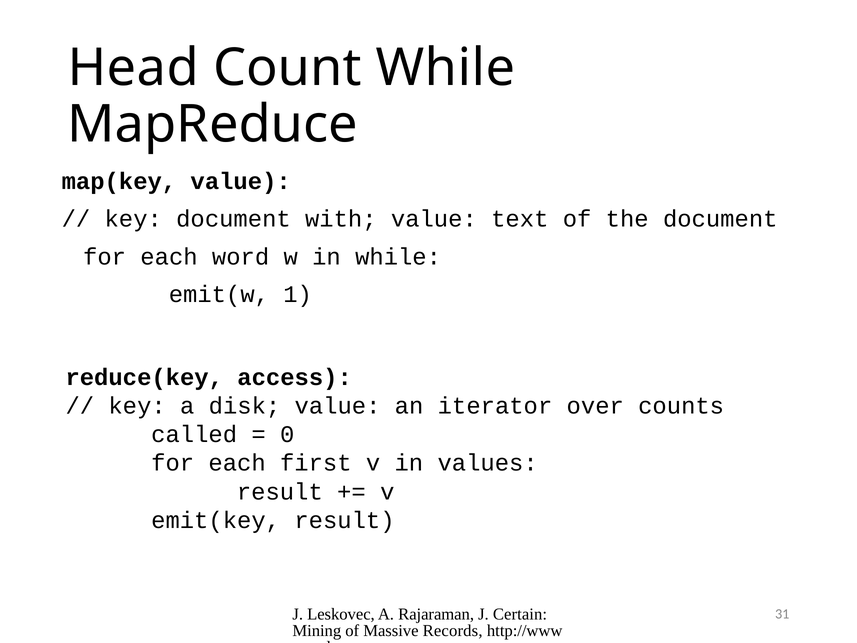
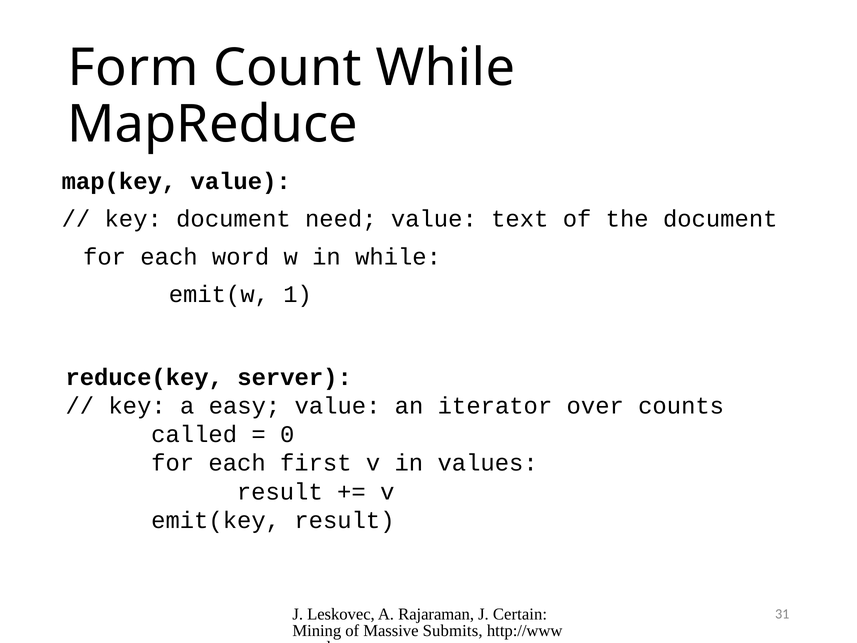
Head: Head -> Form
with: with -> need
access: access -> server
disk: disk -> easy
Records: Records -> Submits
